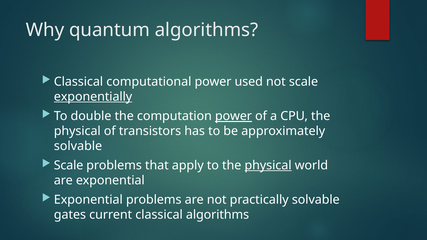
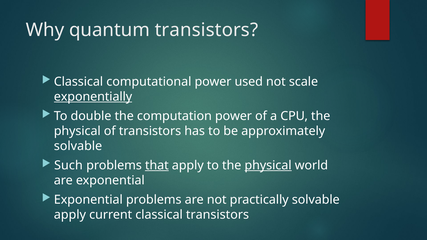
quantum algorithms: algorithms -> transistors
power at (234, 116) underline: present -> none
Scale at (69, 166): Scale -> Such
that underline: none -> present
gates at (70, 215): gates -> apply
classical algorithms: algorithms -> transistors
